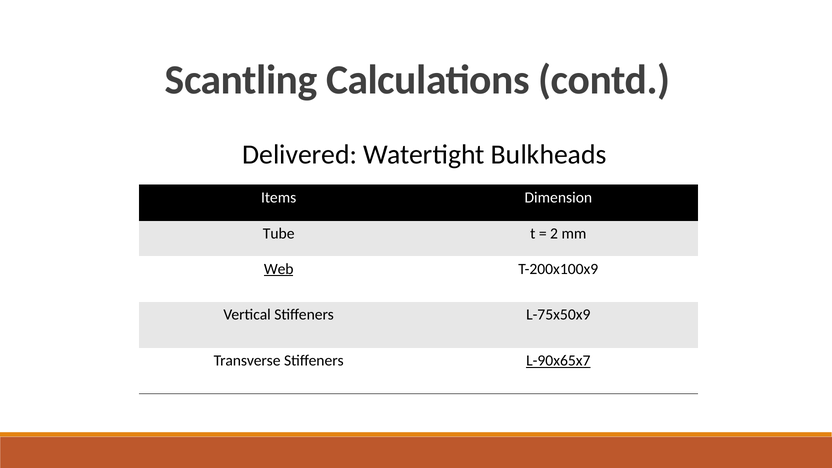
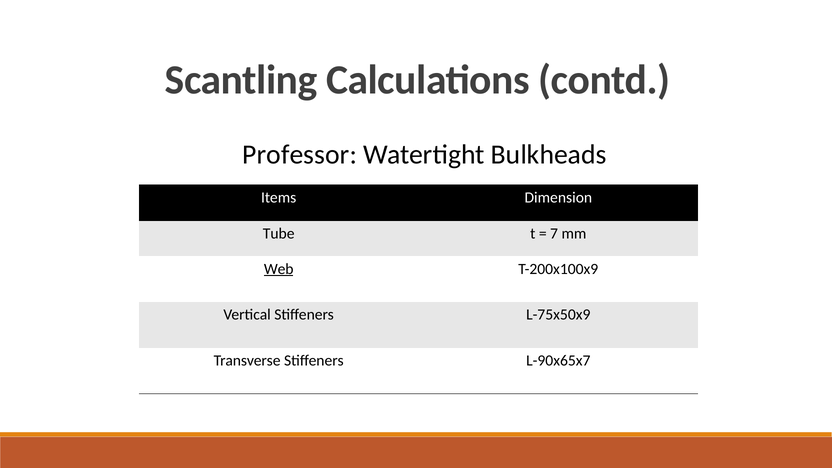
Delivered: Delivered -> Professor
2: 2 -> 7
L-90x65x7 underline: present -> none
